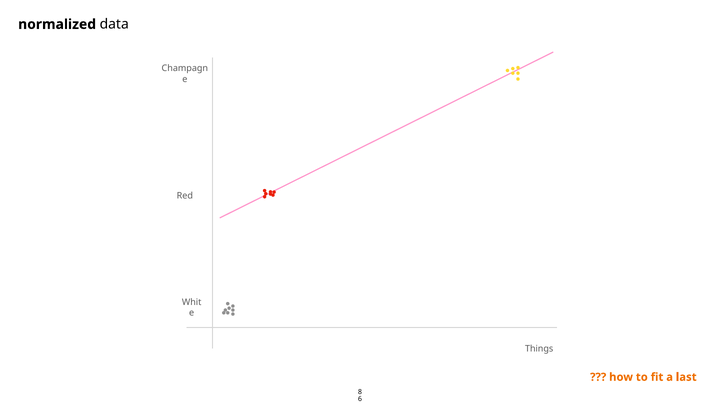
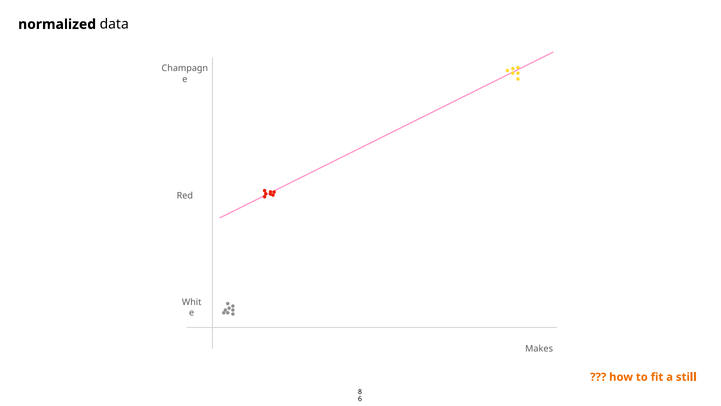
Things: Things -> Makes
last: last -> still
